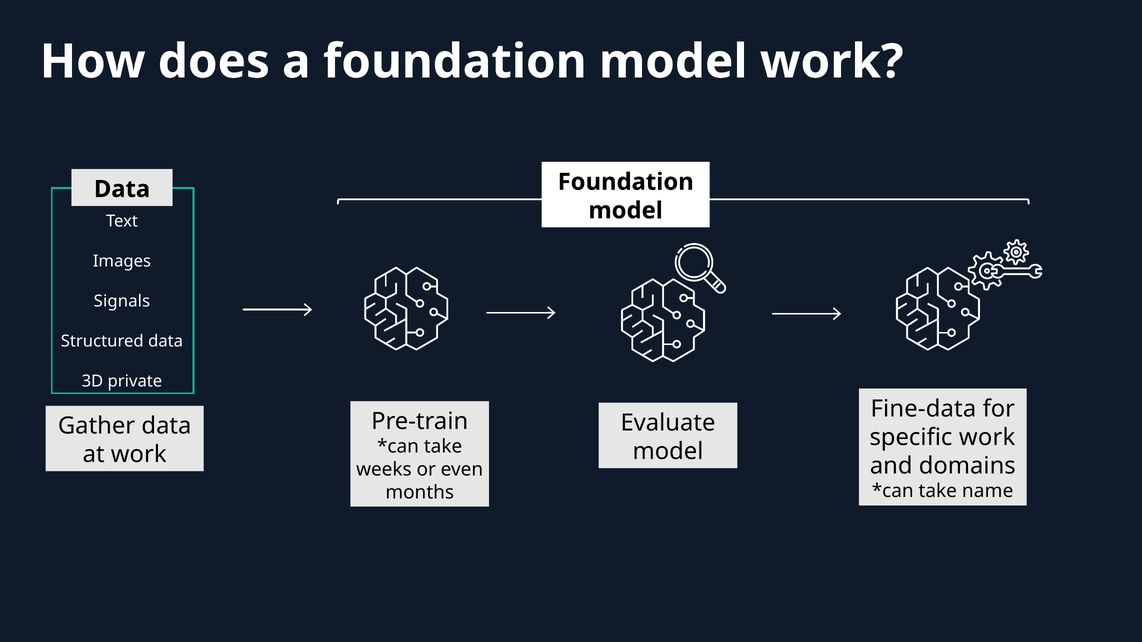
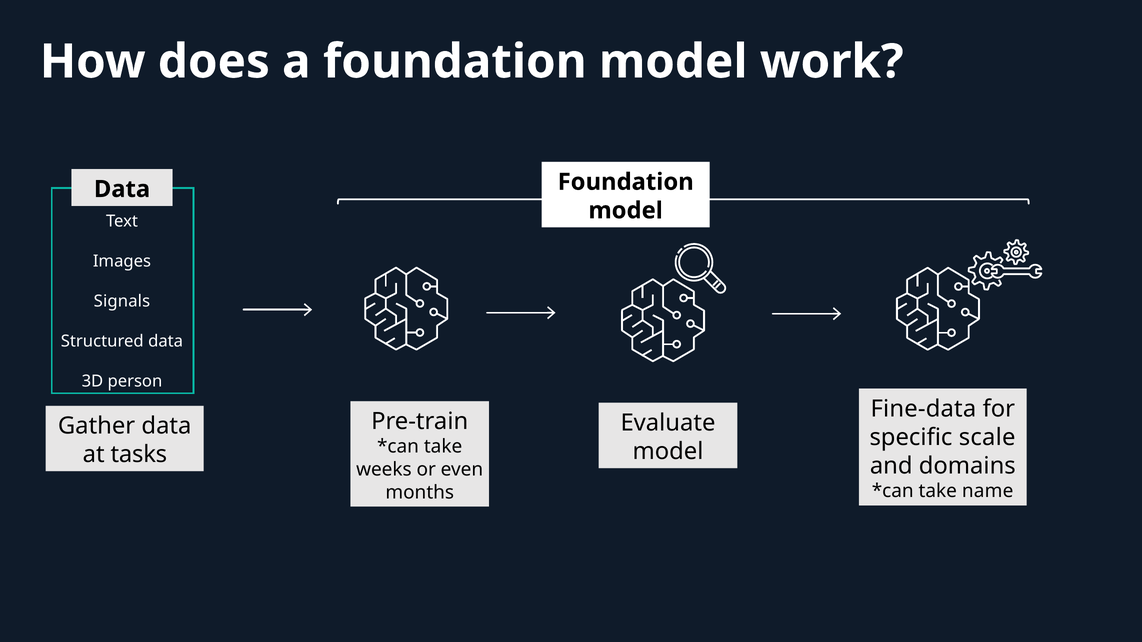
private: private -> person
specific work: work -> scale
at work: work -> tasks
